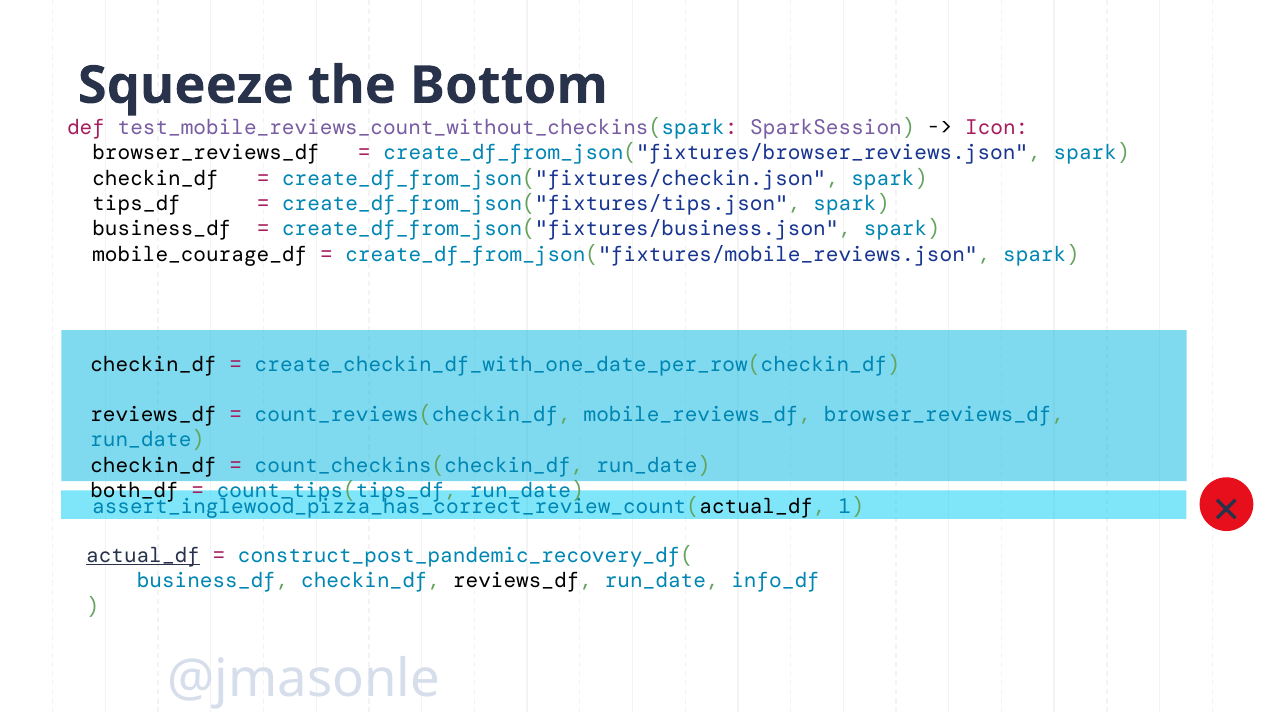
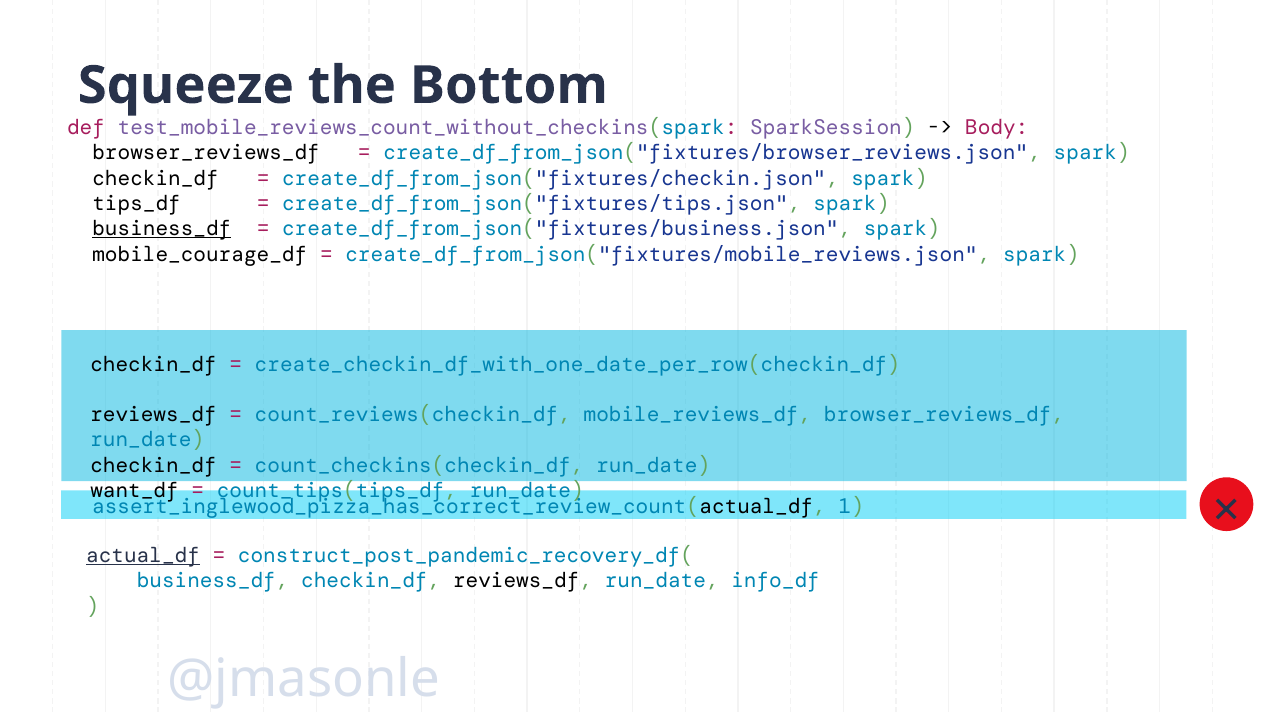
Icon: Icon -> Body
business_df at (162, 229) underline: none -> present
both_df: both_df -> want_df
